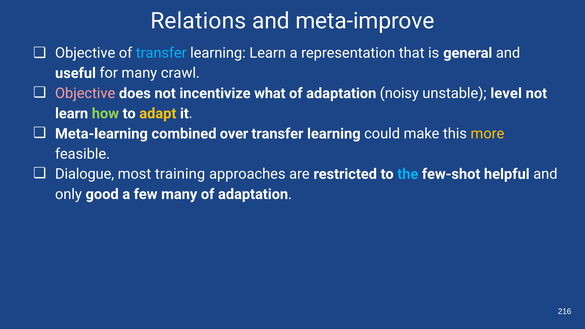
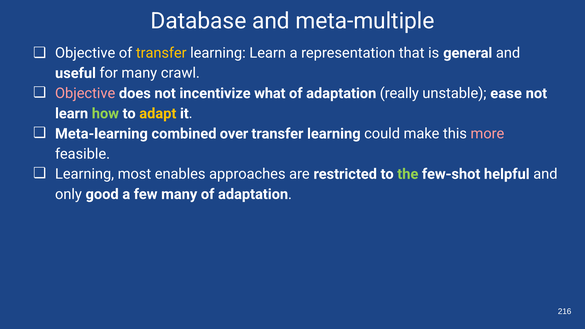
Relations: Relations -> Database
meta-improve: meta-improve -> meta-multiple
transfer at (161, 53) colour: light blue -> yellow
noisy: noisy -> really
level: level -> ease
more colour: yellow -> pink
Dialogue at (85, 174): Dialogue -> Learning
training: training -> enables
the colour: light blue -> light green
